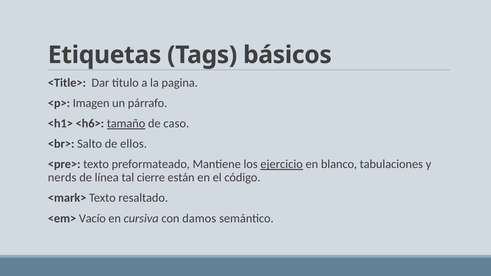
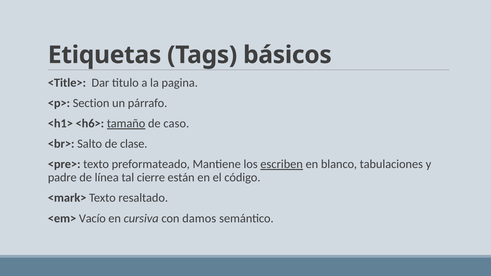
Imagen: Imagen -> Section
ellos: ellos -> clase
ejercicio: ejercicio -> escriben
nerds: nerds -> padre
